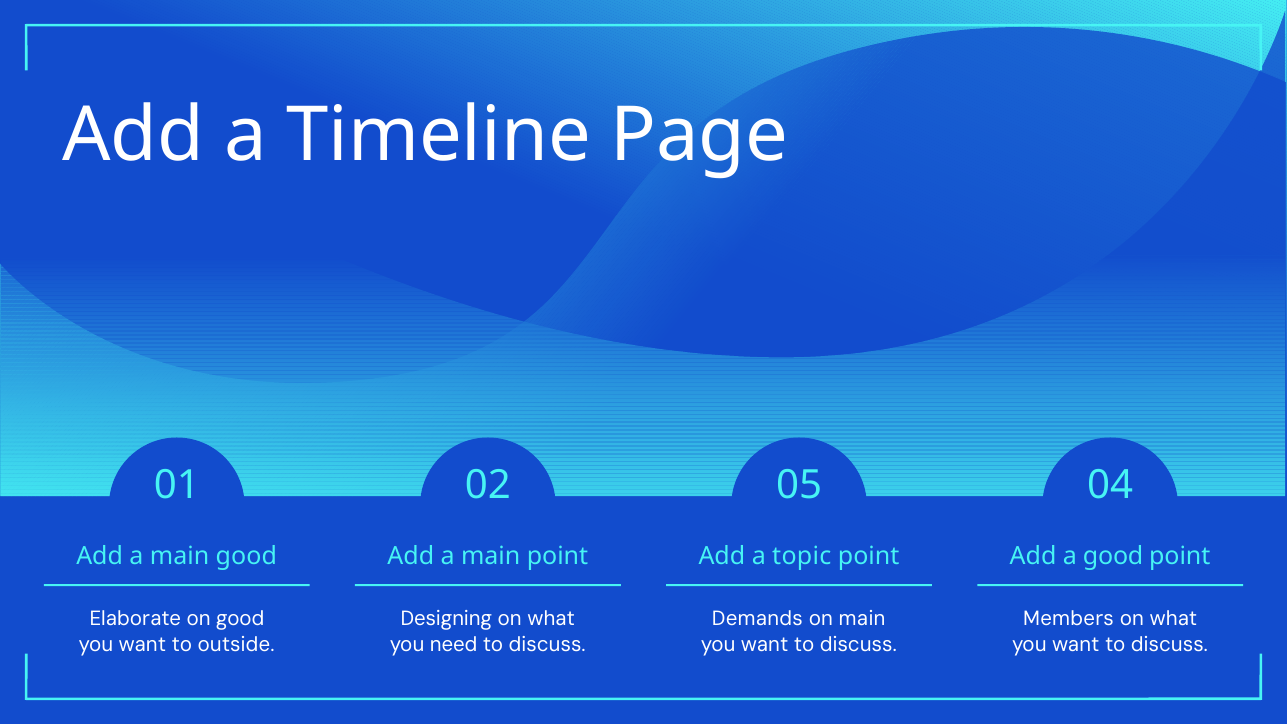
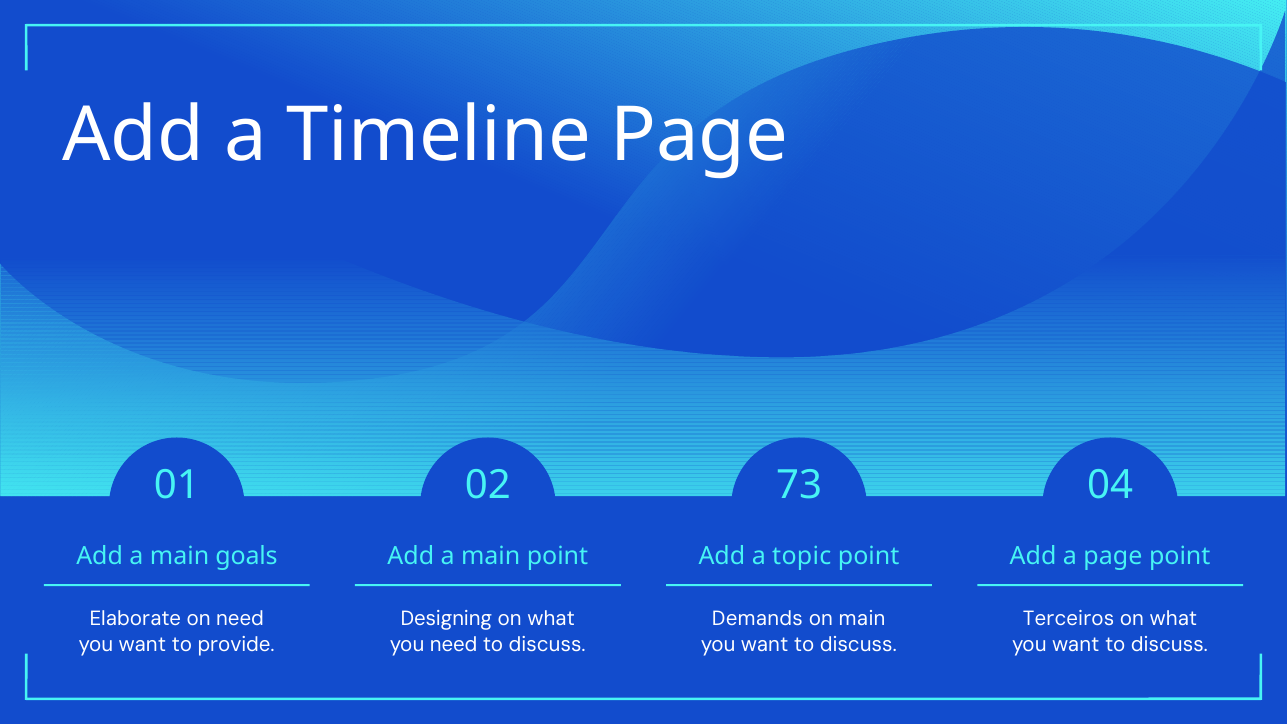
05: 05 -> 73
main good: good -> goals
a good: good -> page
on good: good -> need
Members: Members -> Terceiros
outside: outside -> provide
